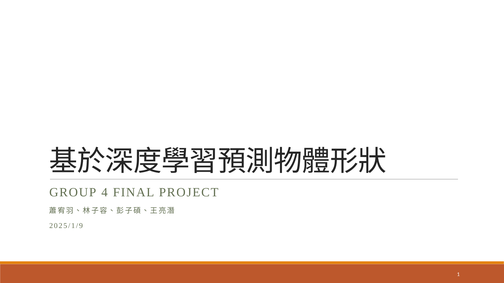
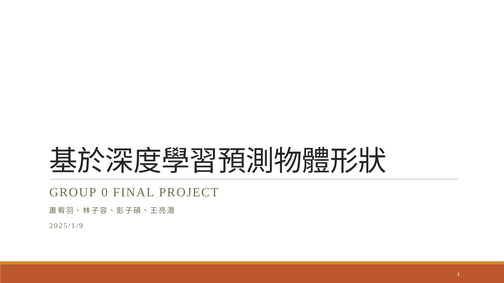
4: 4 -> 0
